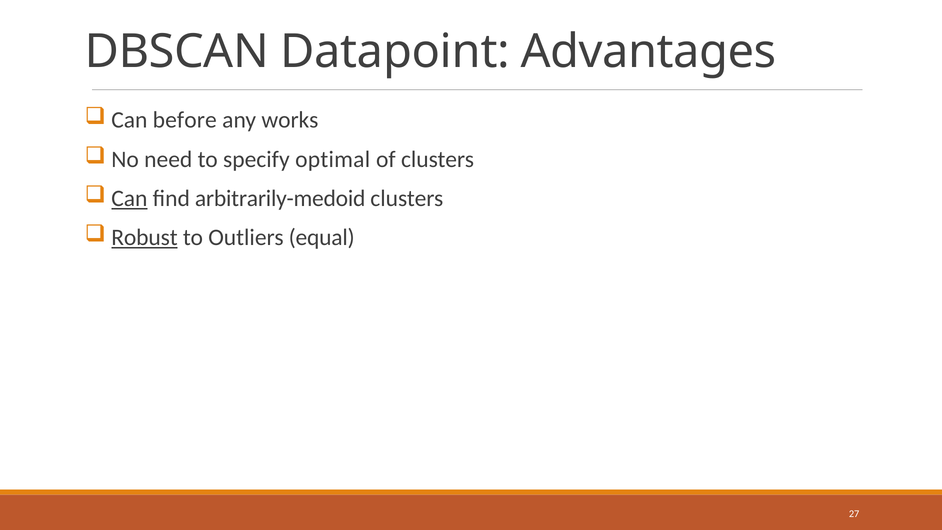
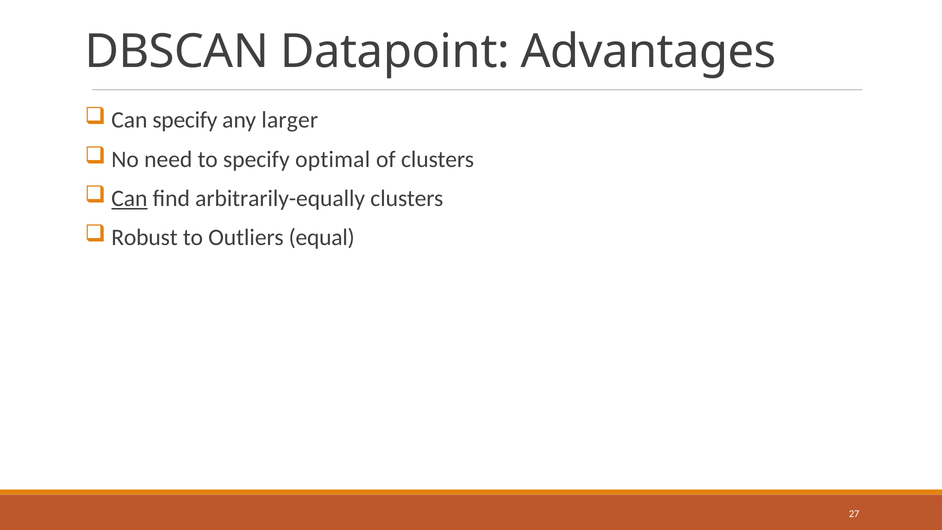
Can before: before -> specify
works: works -> larger
arbitrarily-medoid: arbitrarily-medoid -> arbitrarily-equally
Robust underline: present -> none
